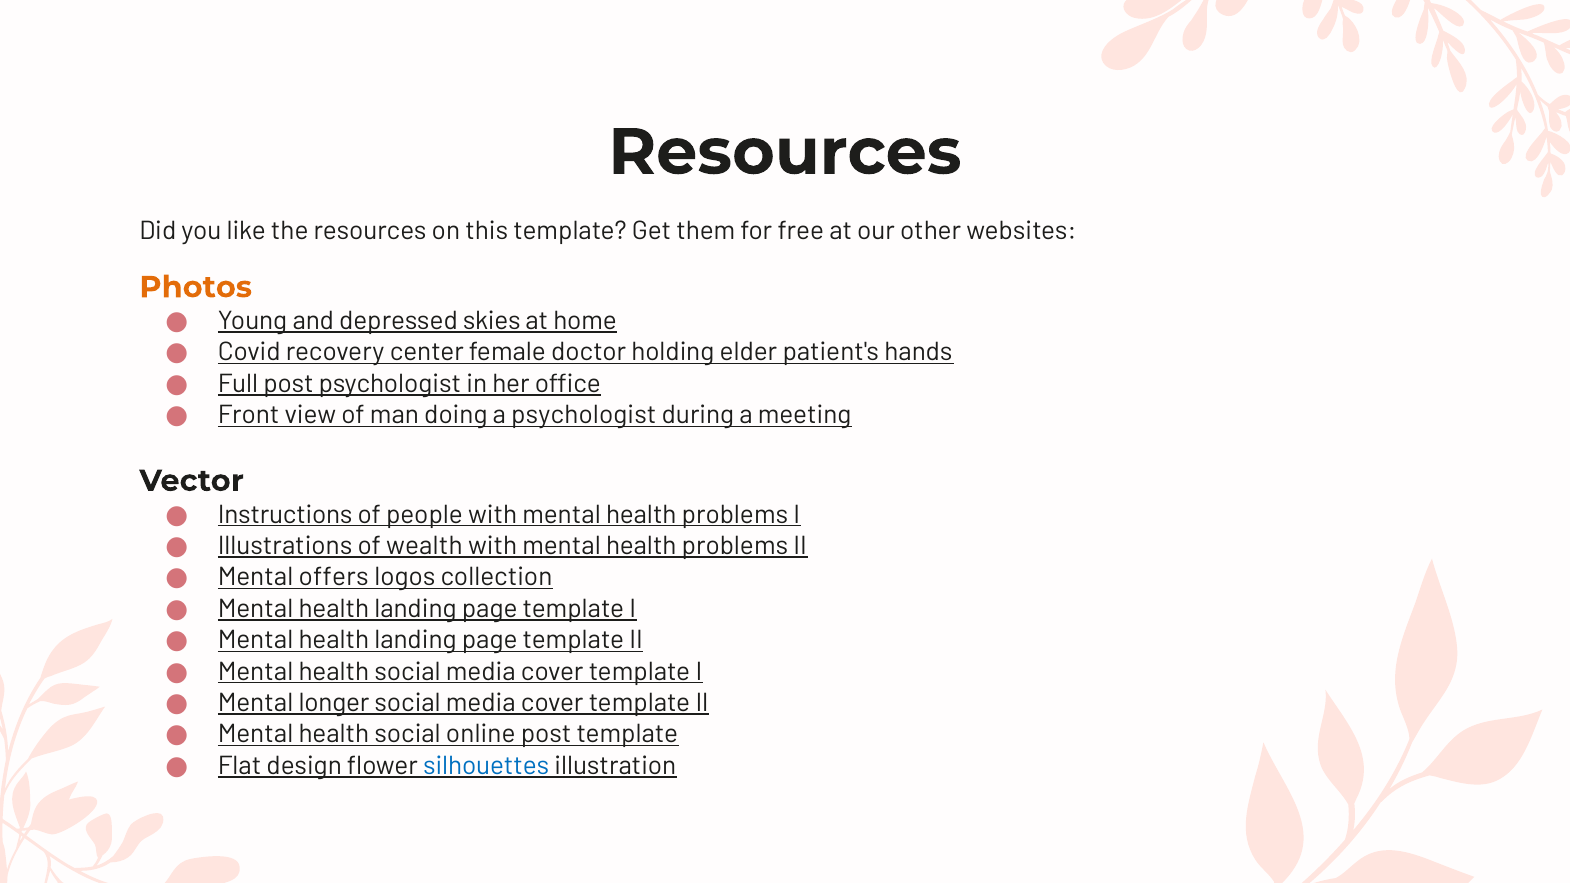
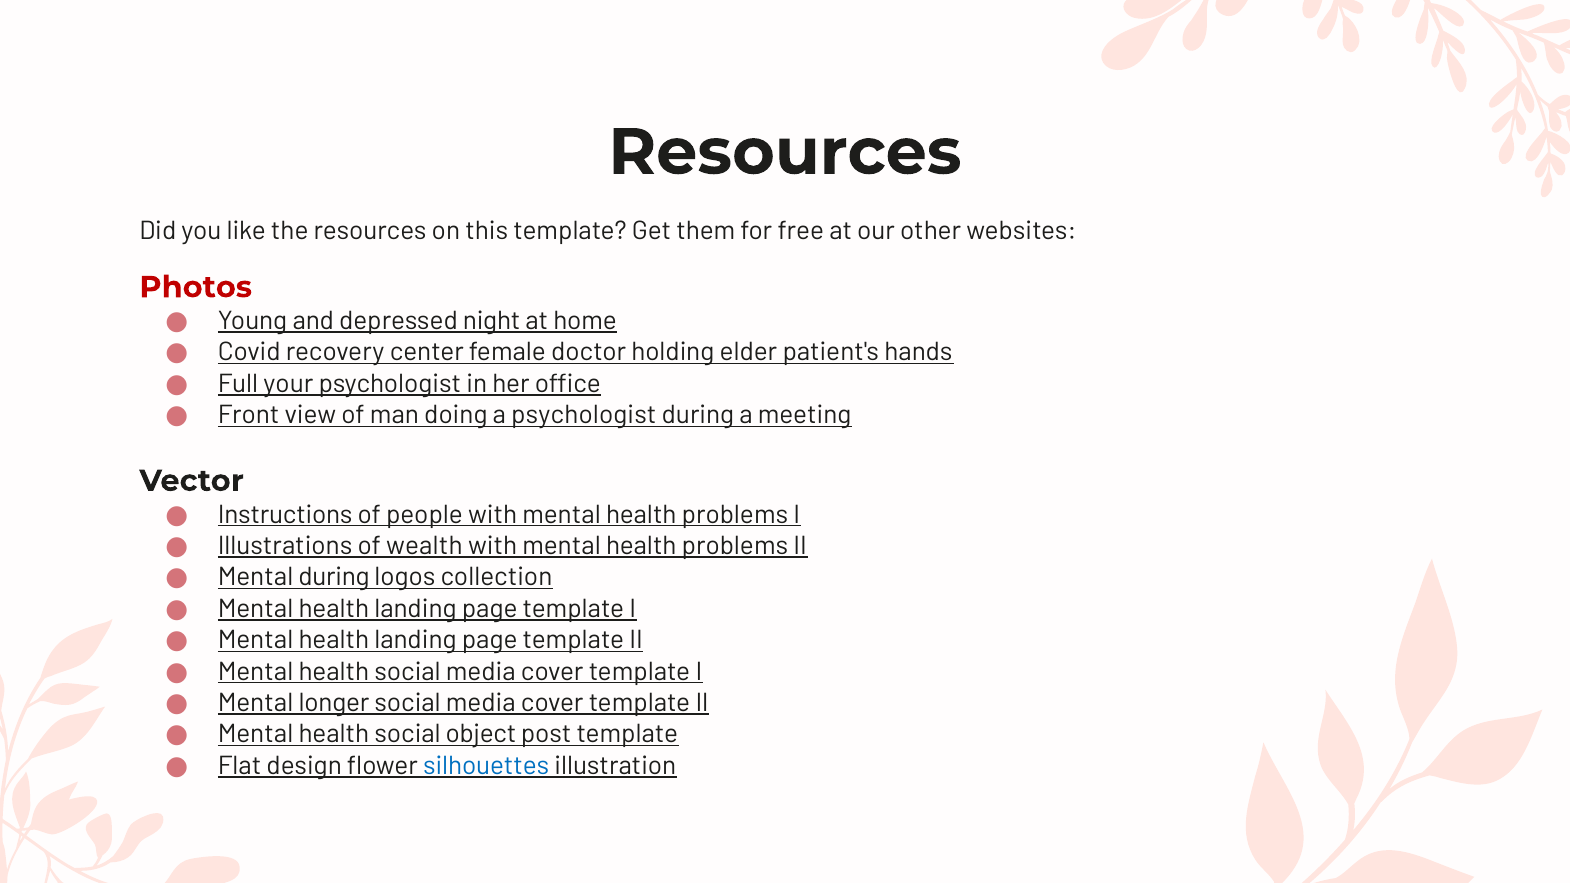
Photos colour: orange -> red
skies: skies -> night
Full post: post -> your
Mental offers: offers -> during
online: online -> object
